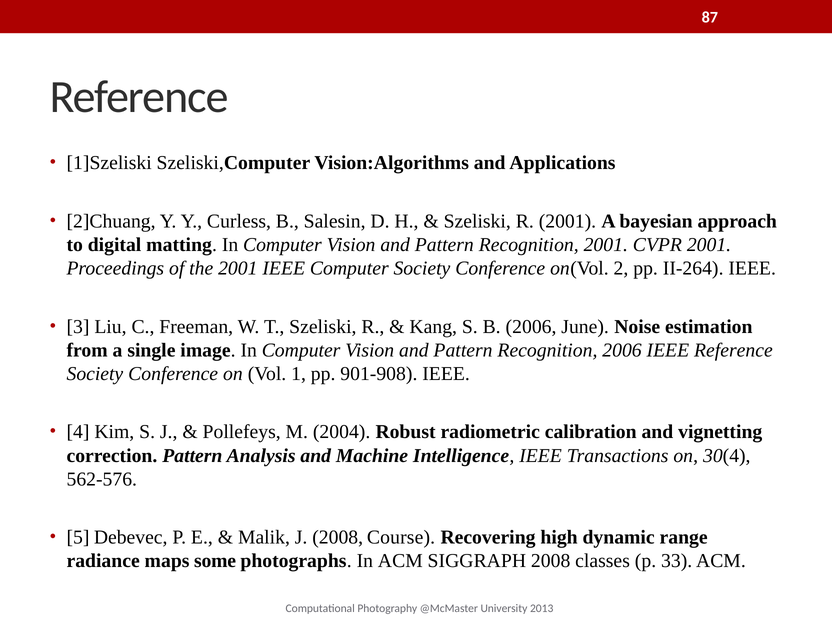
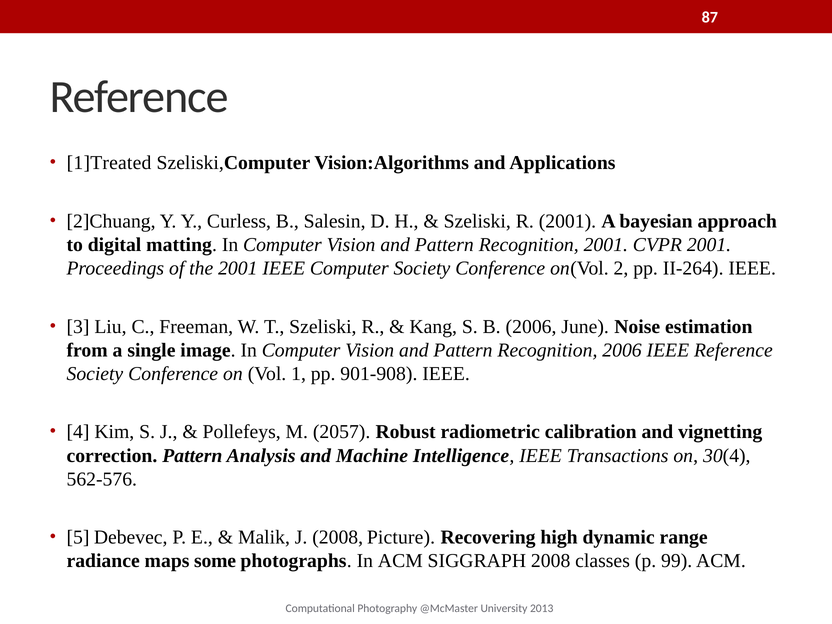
1]Szeliski: 1]Szeliski -> 1]Treated
2004: 2004 -> 2057
Course: Course -> Picture
33: 33 -> 99
